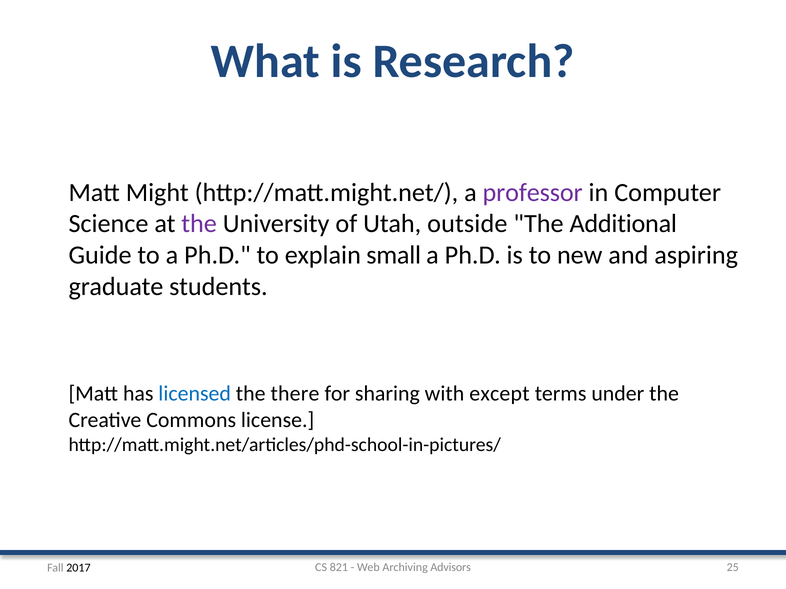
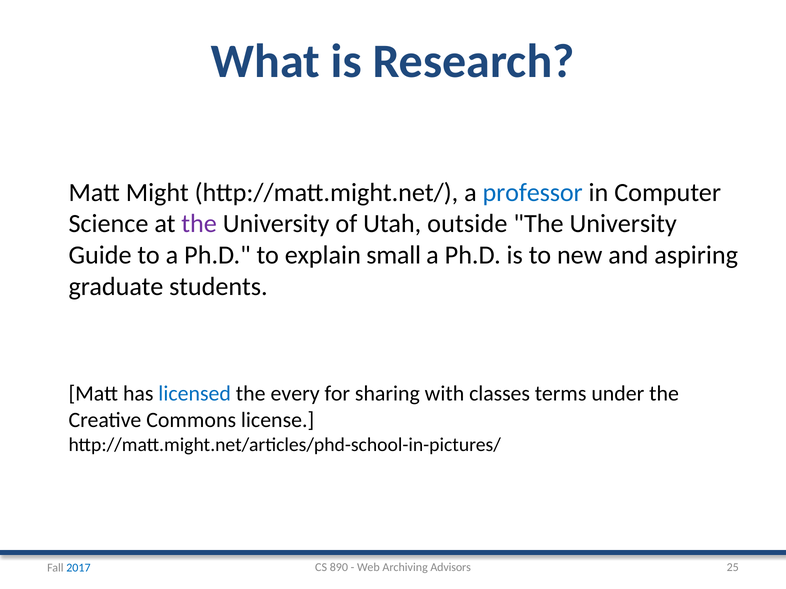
professor colour: purple -> blue
Additional at (623, 224): Additional -> University
there: there -> every
except: except -> classes
821: 821 -> 890
2017 colour: black -> blue
